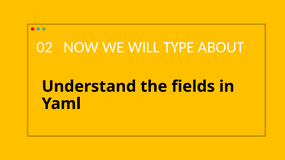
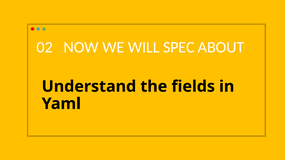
TYPE: TYPE -> SPEC
